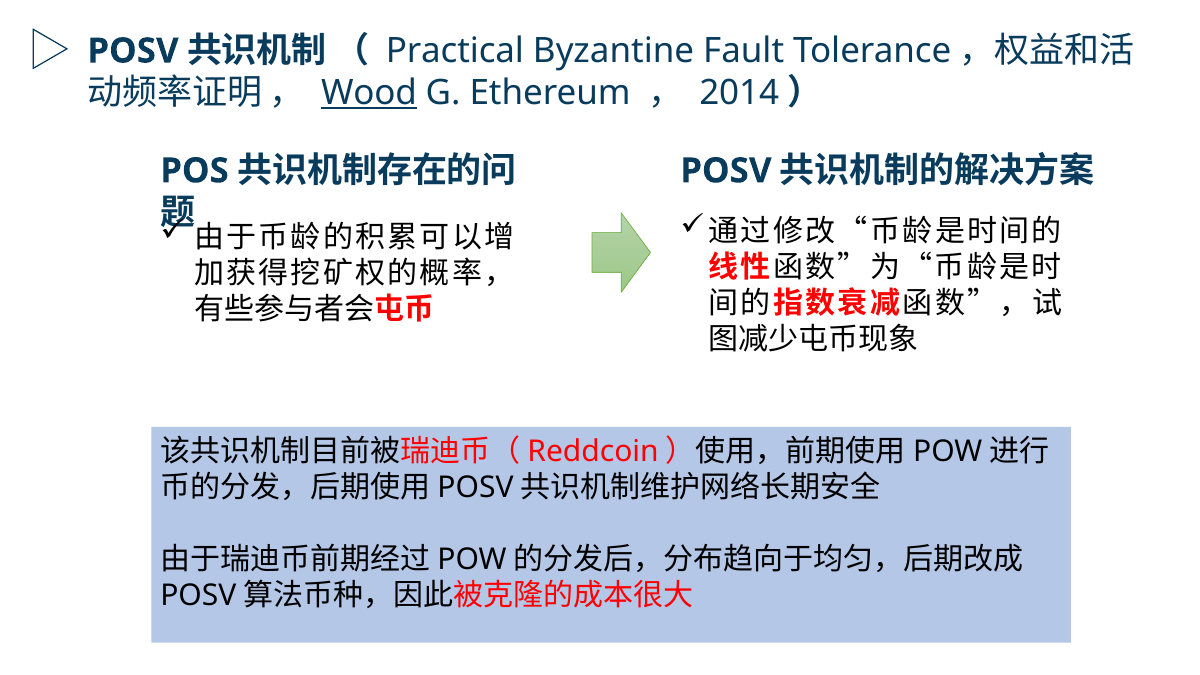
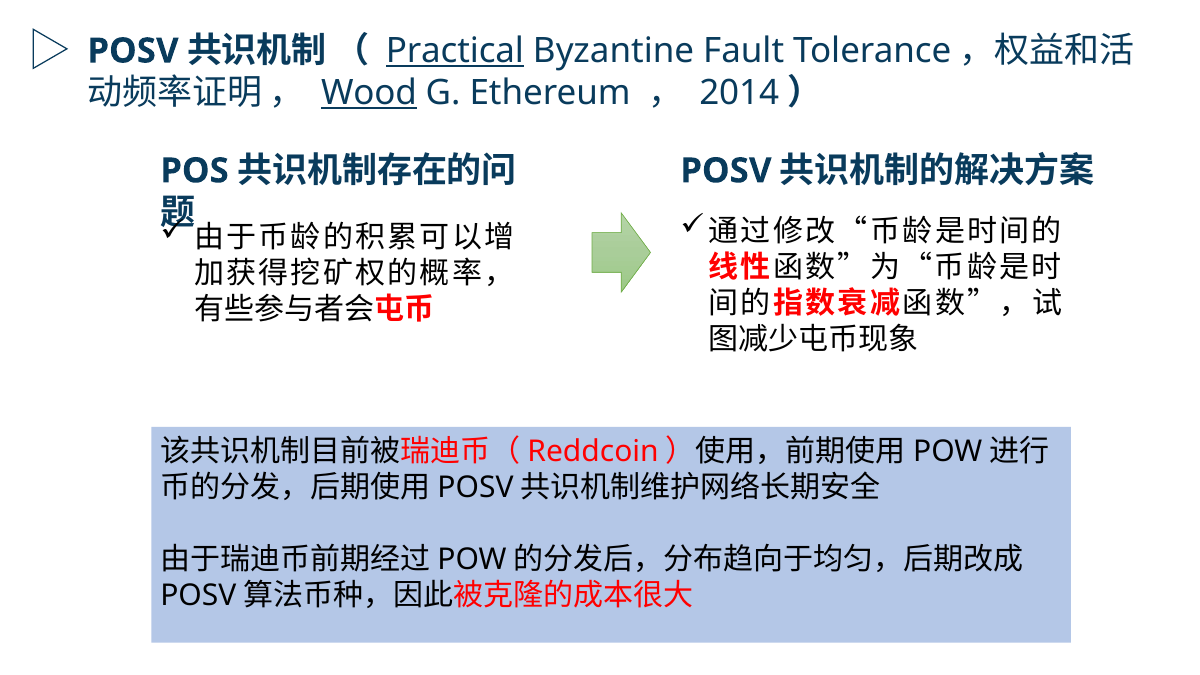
Practical underline: none -> present
